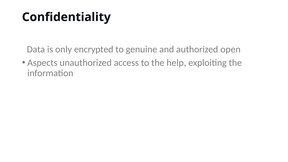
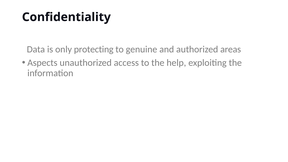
encrypted: encrypted -> protecting
open: open -> areas
